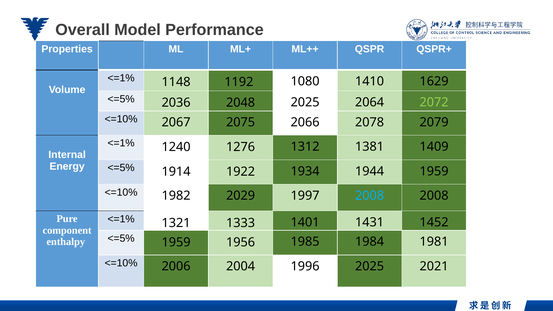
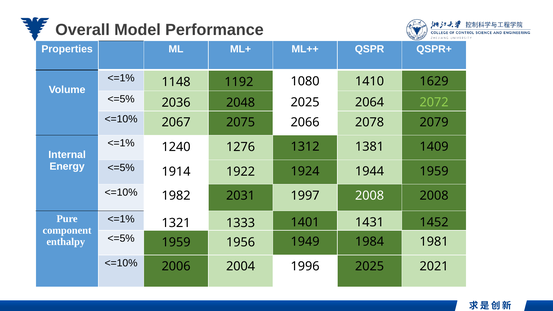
1934: 1934 -> 1924
2029: 2029 -> 2031
2008 at (370, 196) colour: light blue -> white
1985: 1985 -> 1949
